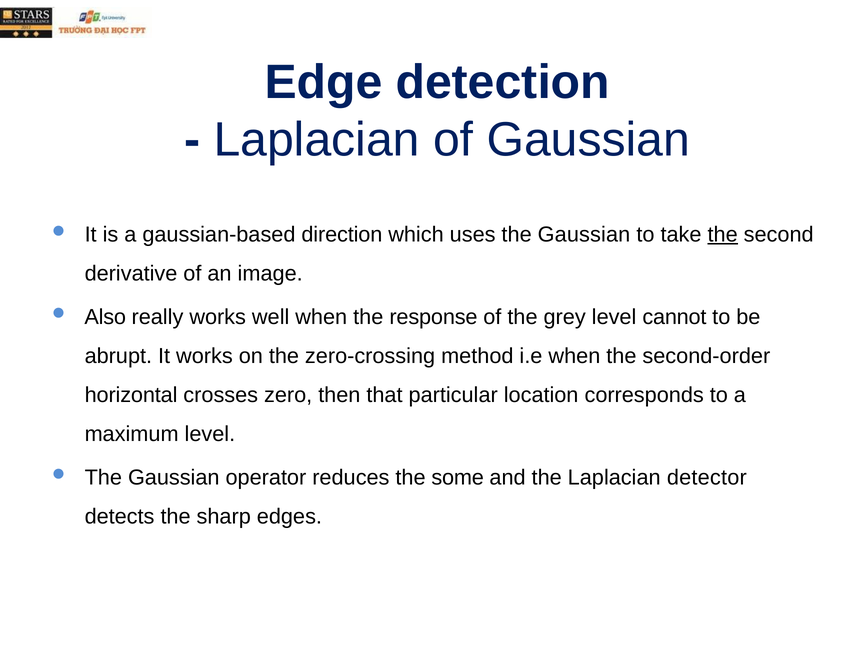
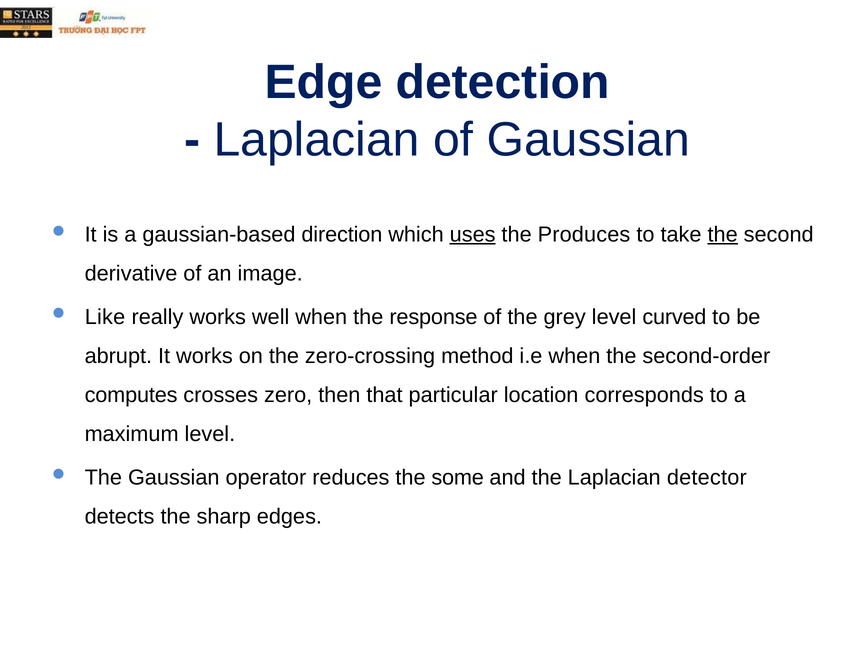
uses underline: none -> present
Gaussian at (584, 234): Gaussian -> Produces
Also: Also -> Like
cannot: cannot -> curved
horizontal: horizontal -> computes
